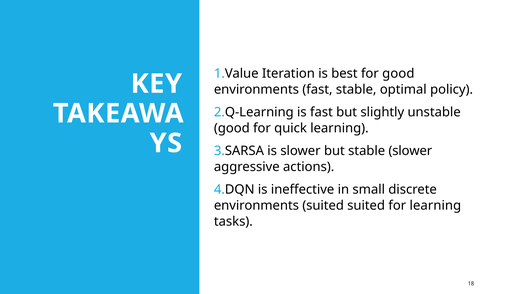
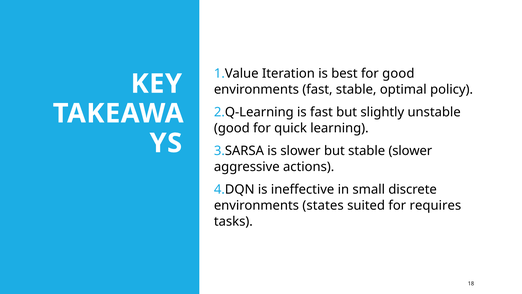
environments suited: suited -> states
for learning: learning -> requires
